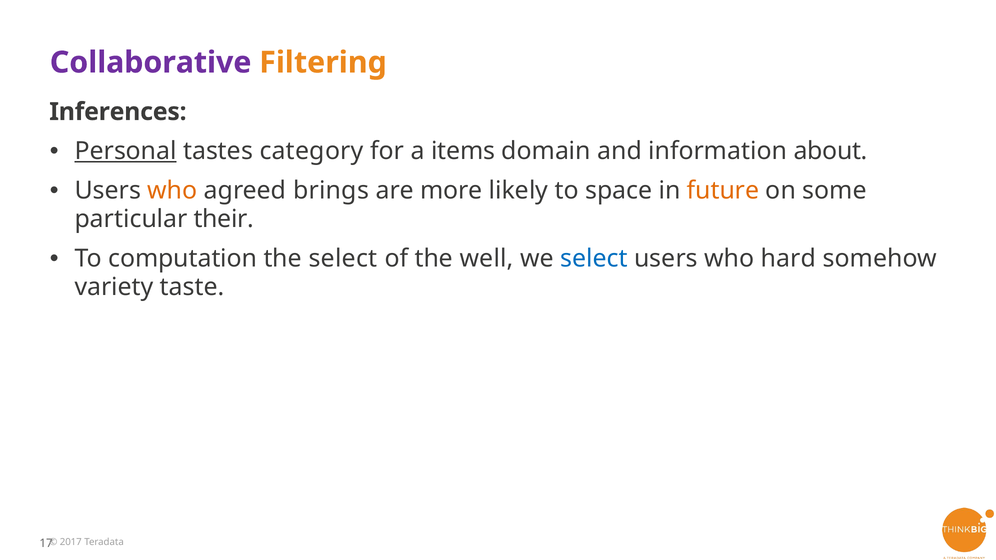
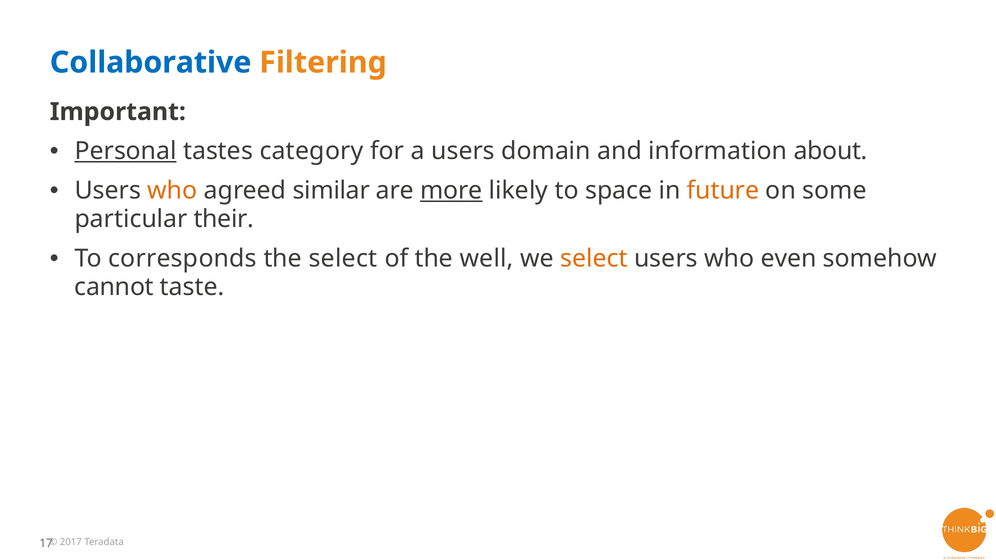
Collaborative colour: purple -> blue
Inferences: Inferences -> Important
a items: items -> users
brings: brings -> similar
more underline: none -> present
computation: computation -> corresponds
select at (594, 259) colour: blue -> orange
hard: hard -> even
variety: variety -> cannot
